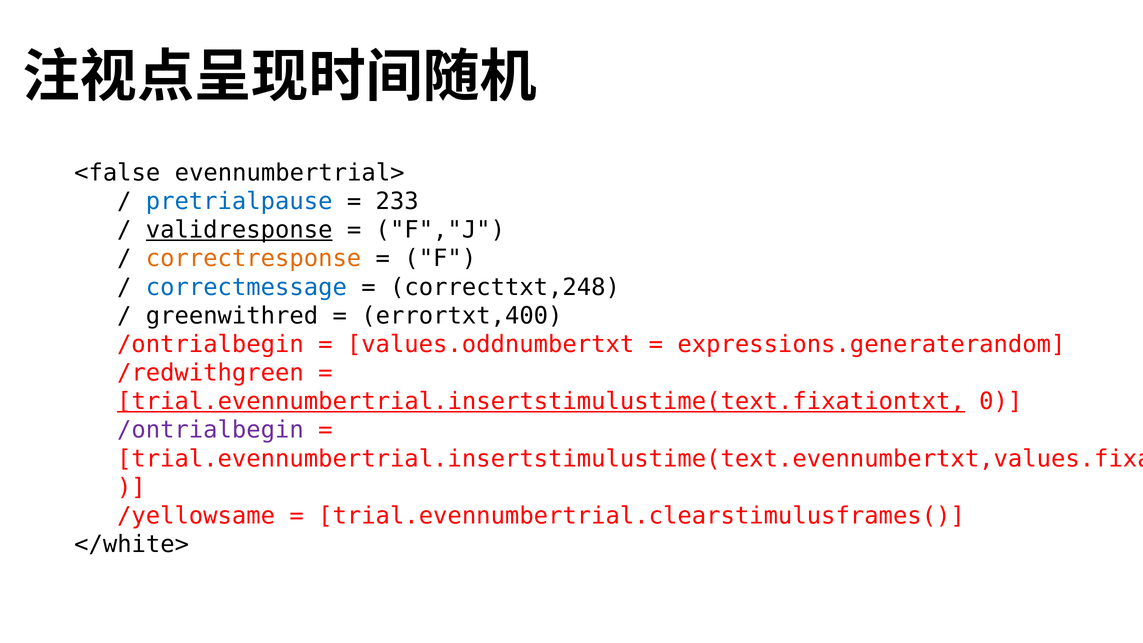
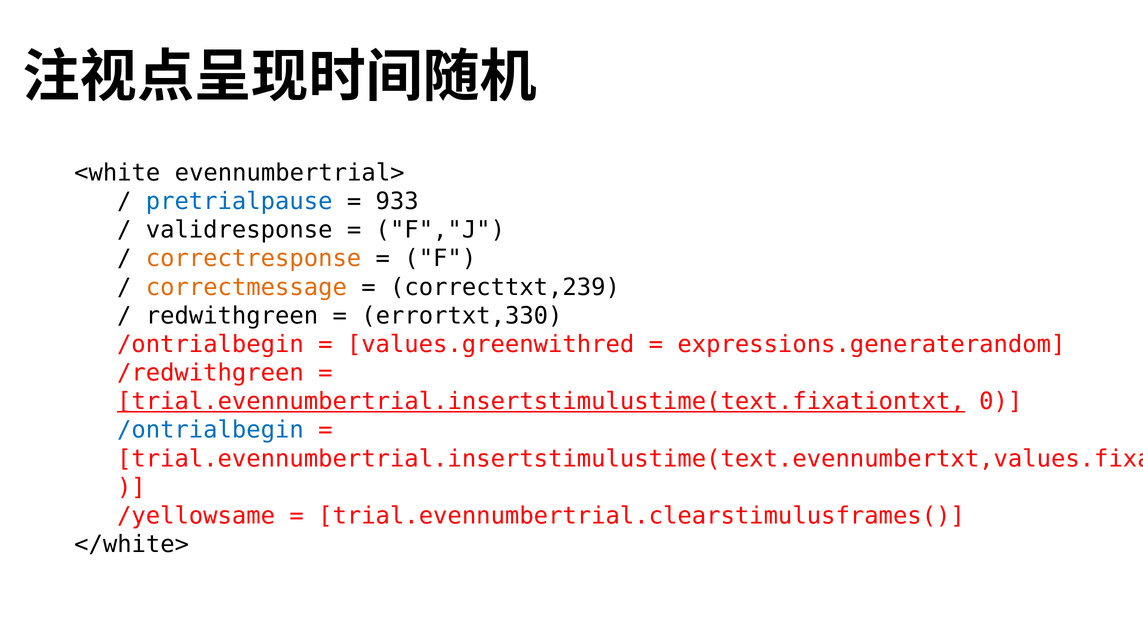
<false: <false -> <white
233: 233 -> 933
validresponse underline: present -> none
correctmessage colour: blue -> orange
correcttxt,248: correcttxt,248 -> correcttxt,239
greenwithred: greenwithred -> redwithgreen
errortxt,400: errortxt,400 -> errortxt,330
values.oddnumbertxt: values.oddnumbertxt -> values.greenwithred
/ontrialbegin at (210, 430) colour: purple -> blue
